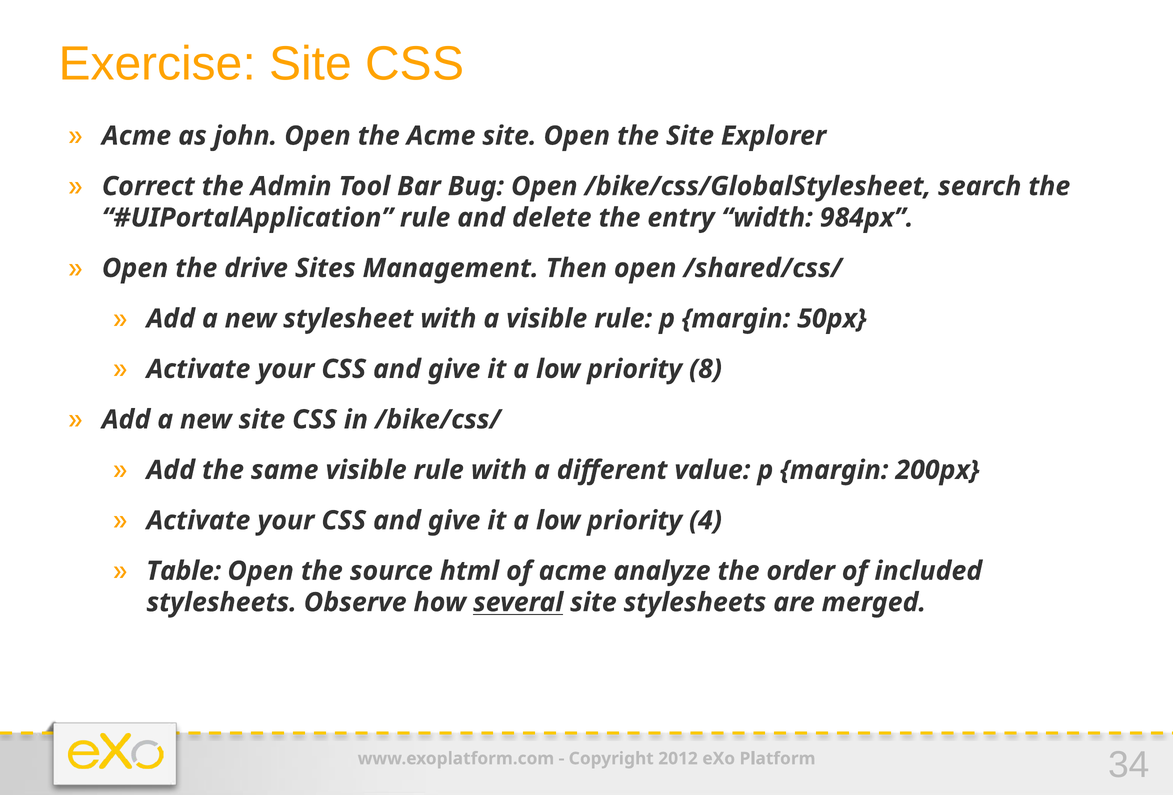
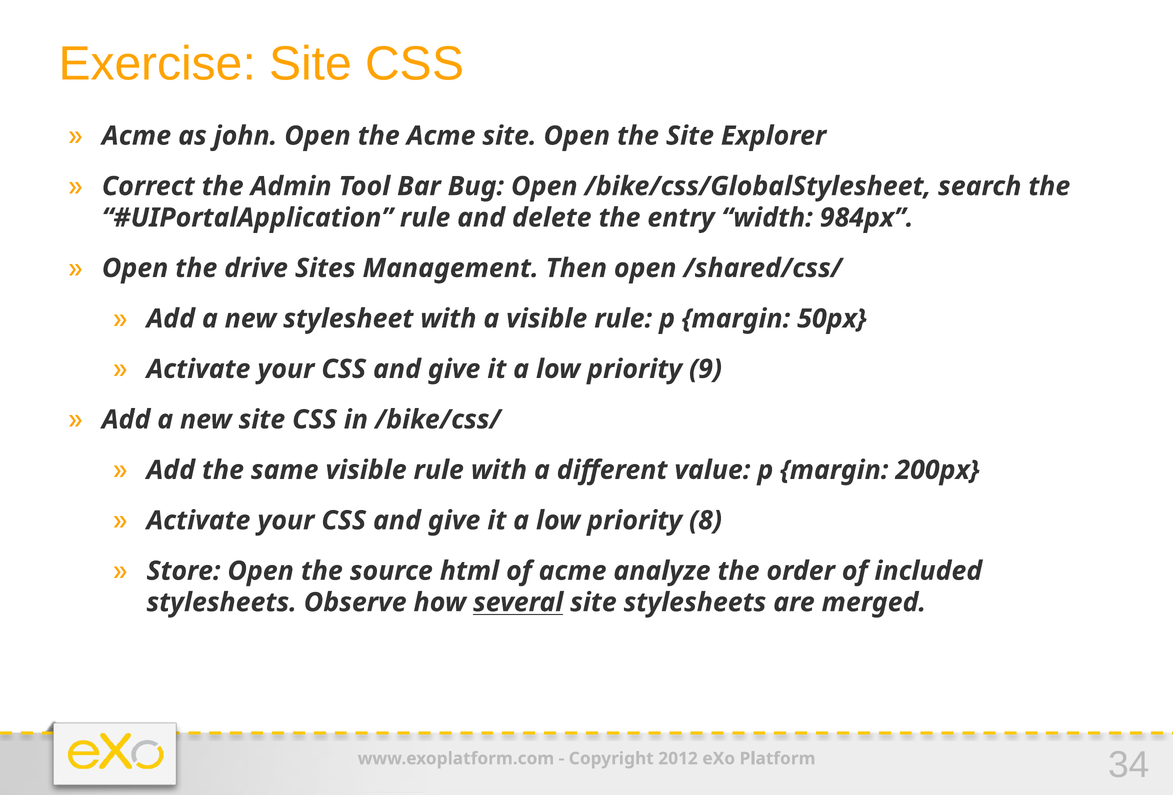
8: 8 -> 9
4: 4 -> 8
Table: Table -> Store
